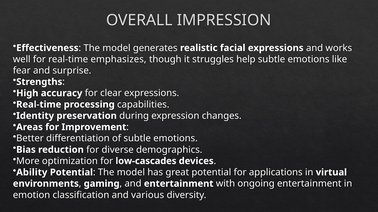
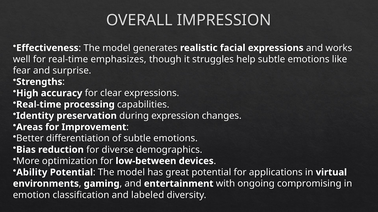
low-cascades: low-cascades -> low-between
ongoing entertainment: entertainment -> compromising
various: various -> labeled
